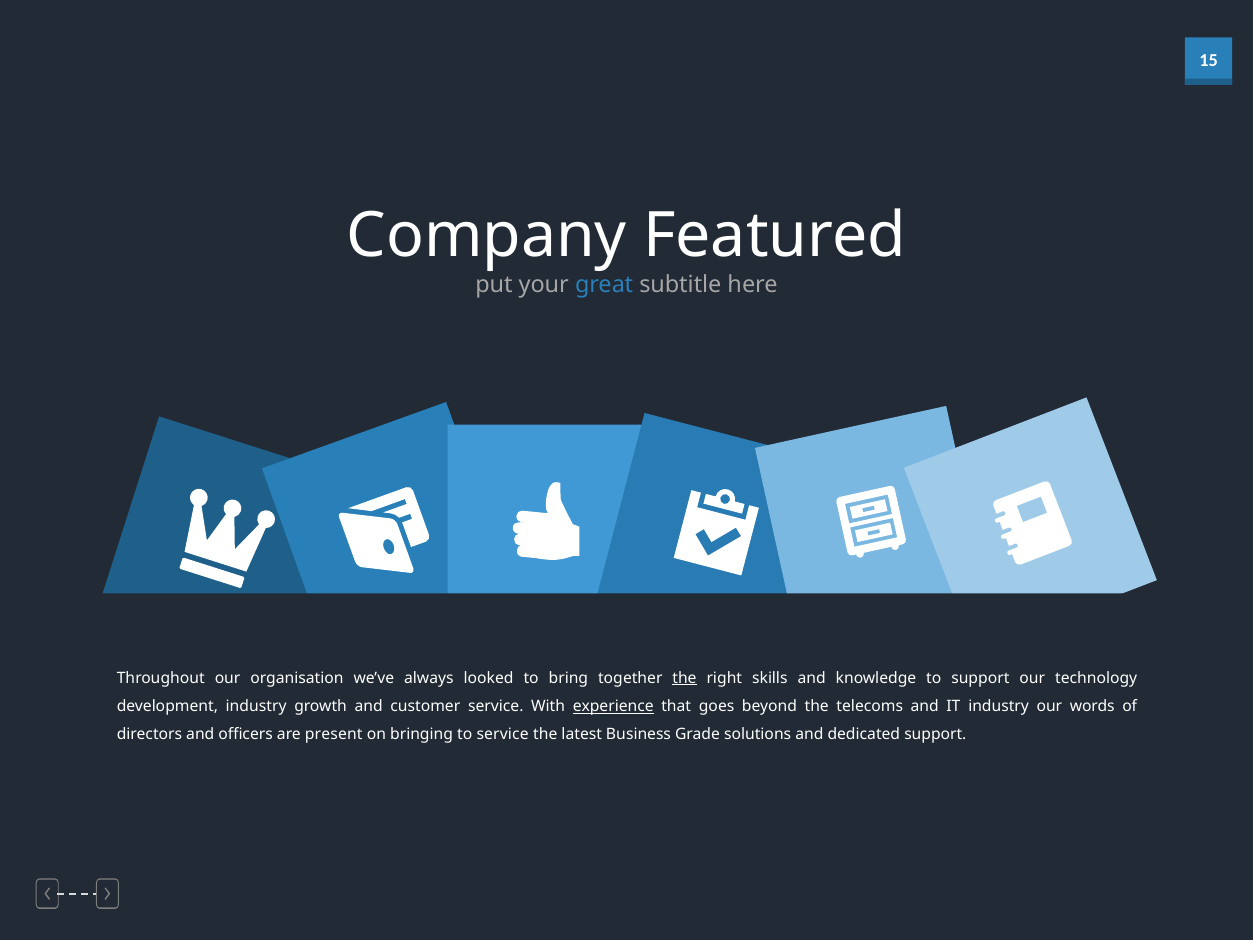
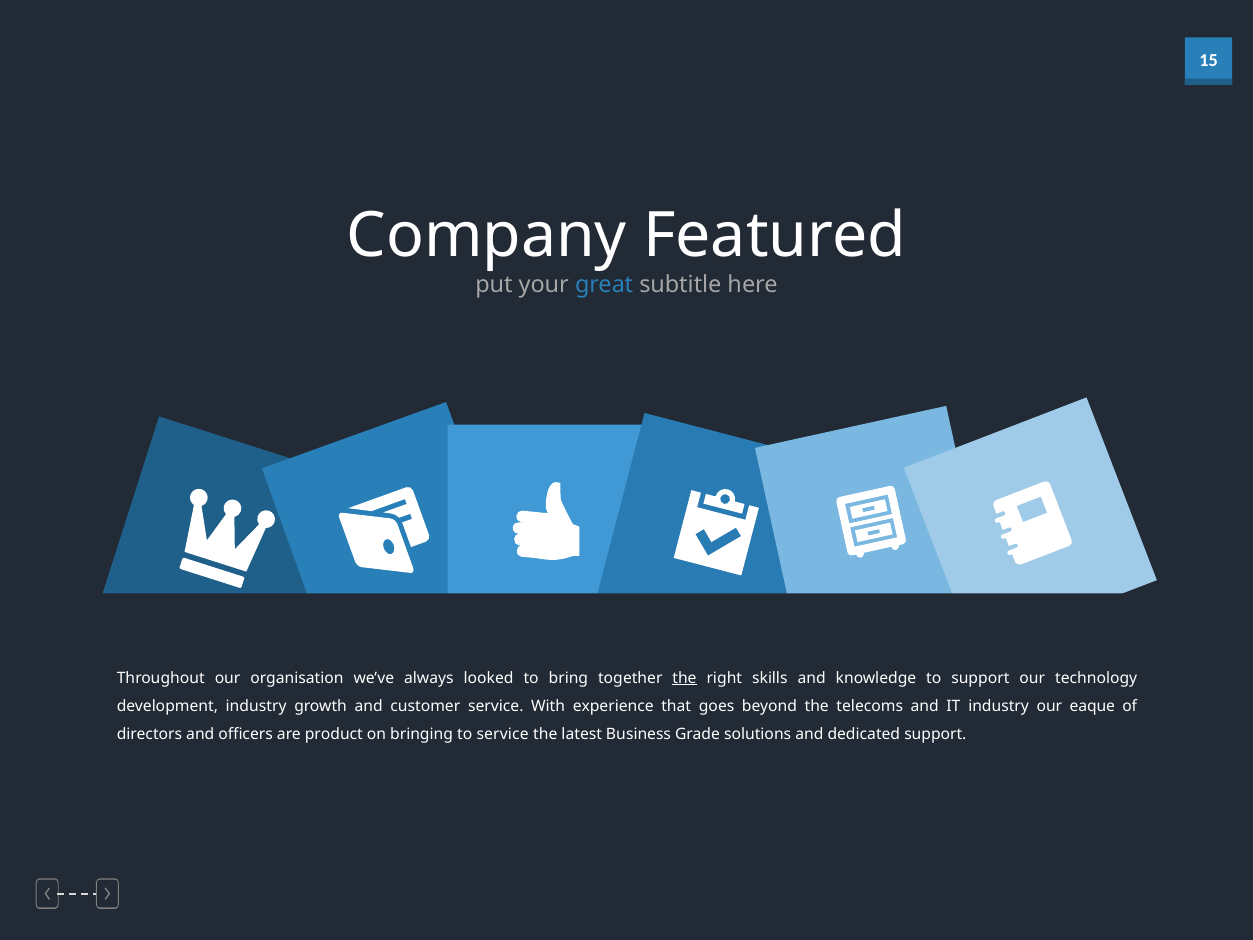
experience underline: present -> none
words: words -> eaque
present: present -> product
